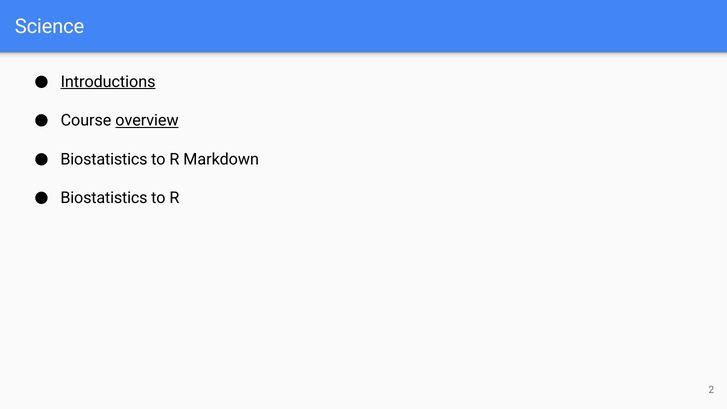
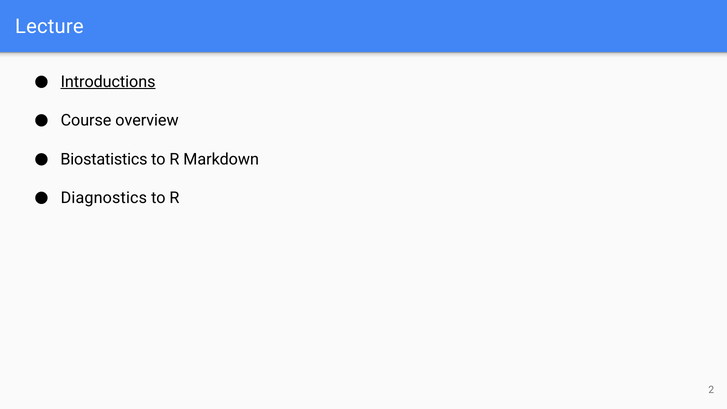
Science: Science -> Lecture
overview underline: present -> none
Biostatistics at (104, 198): Biostatistics -> Diagnostics
